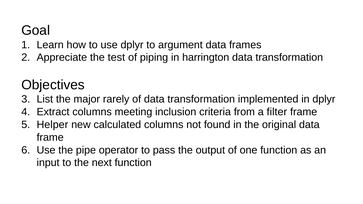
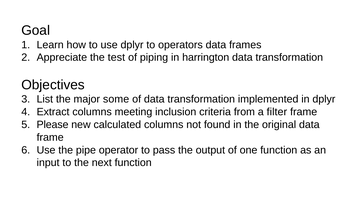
argument: argument -> operators
rarely: rarely -> some
Helper: Helper -> Please
